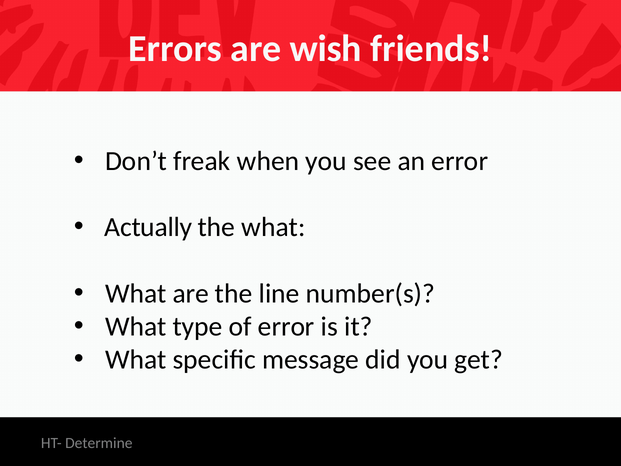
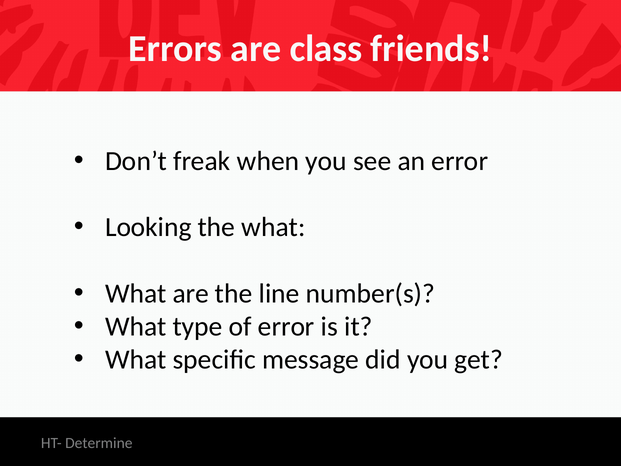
wish: wish -> class
Actually: Actually -> Looking
